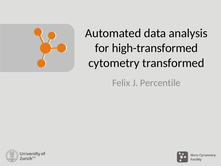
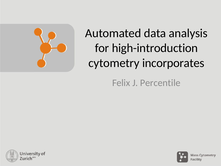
high-transformed: high-transformed -> high-introduction
transformed: transformed -> incorporates
